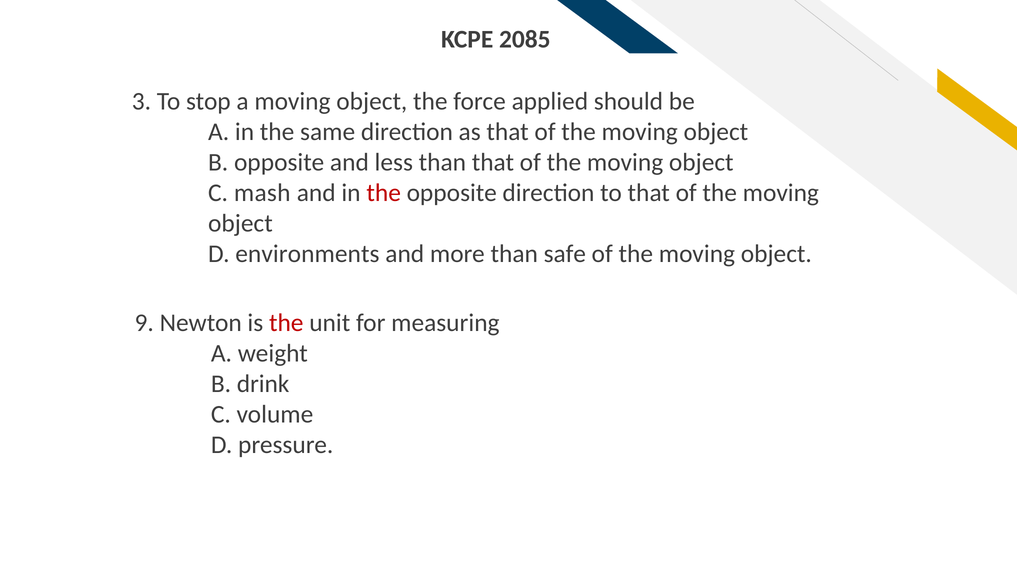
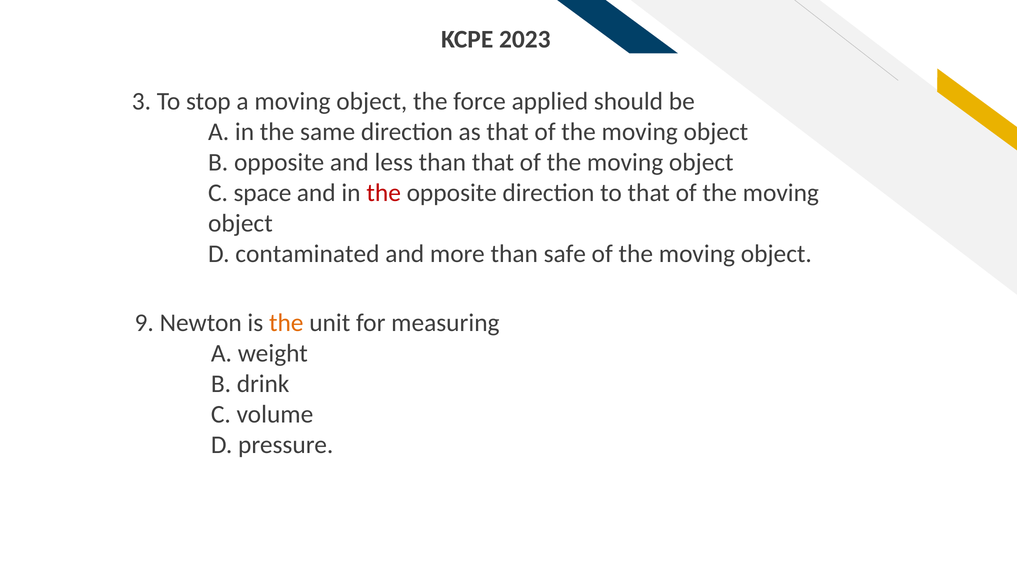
2085: 2085 -> 2023
mash: mash -> space
environments: environments -> contaminated
the at (286, 323) colour: red -> orange
